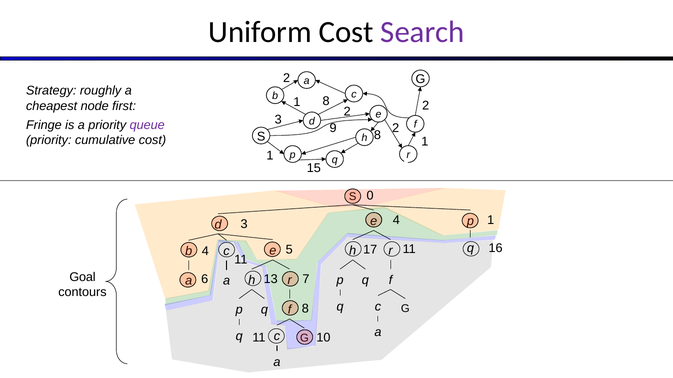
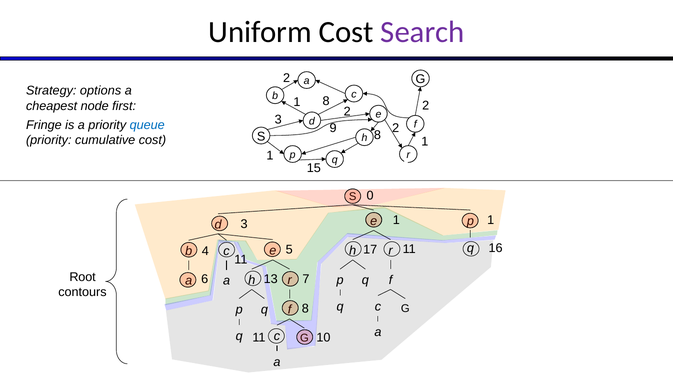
roughly: roughly -> options
queue colour: purple -> blue
3 4: 4 -> 1
Goal: Goal -> Root
